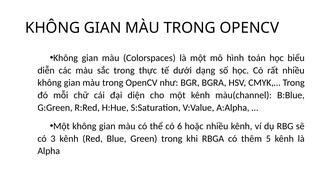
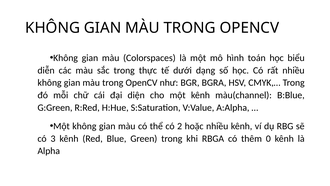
6: 6 -> 2
5: 5 -> 0
